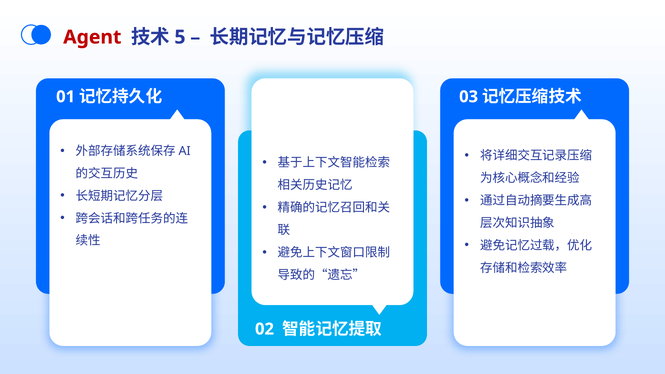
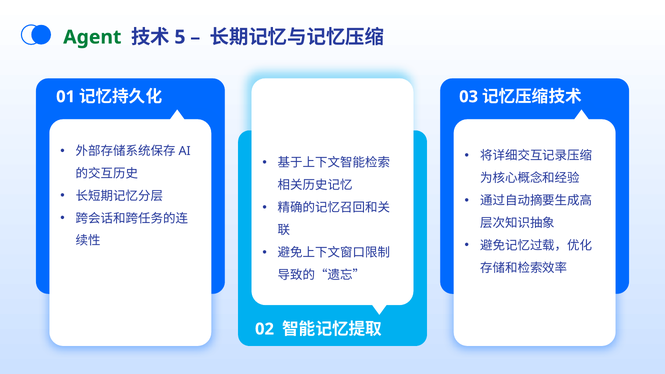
Agent colour: red -> green
